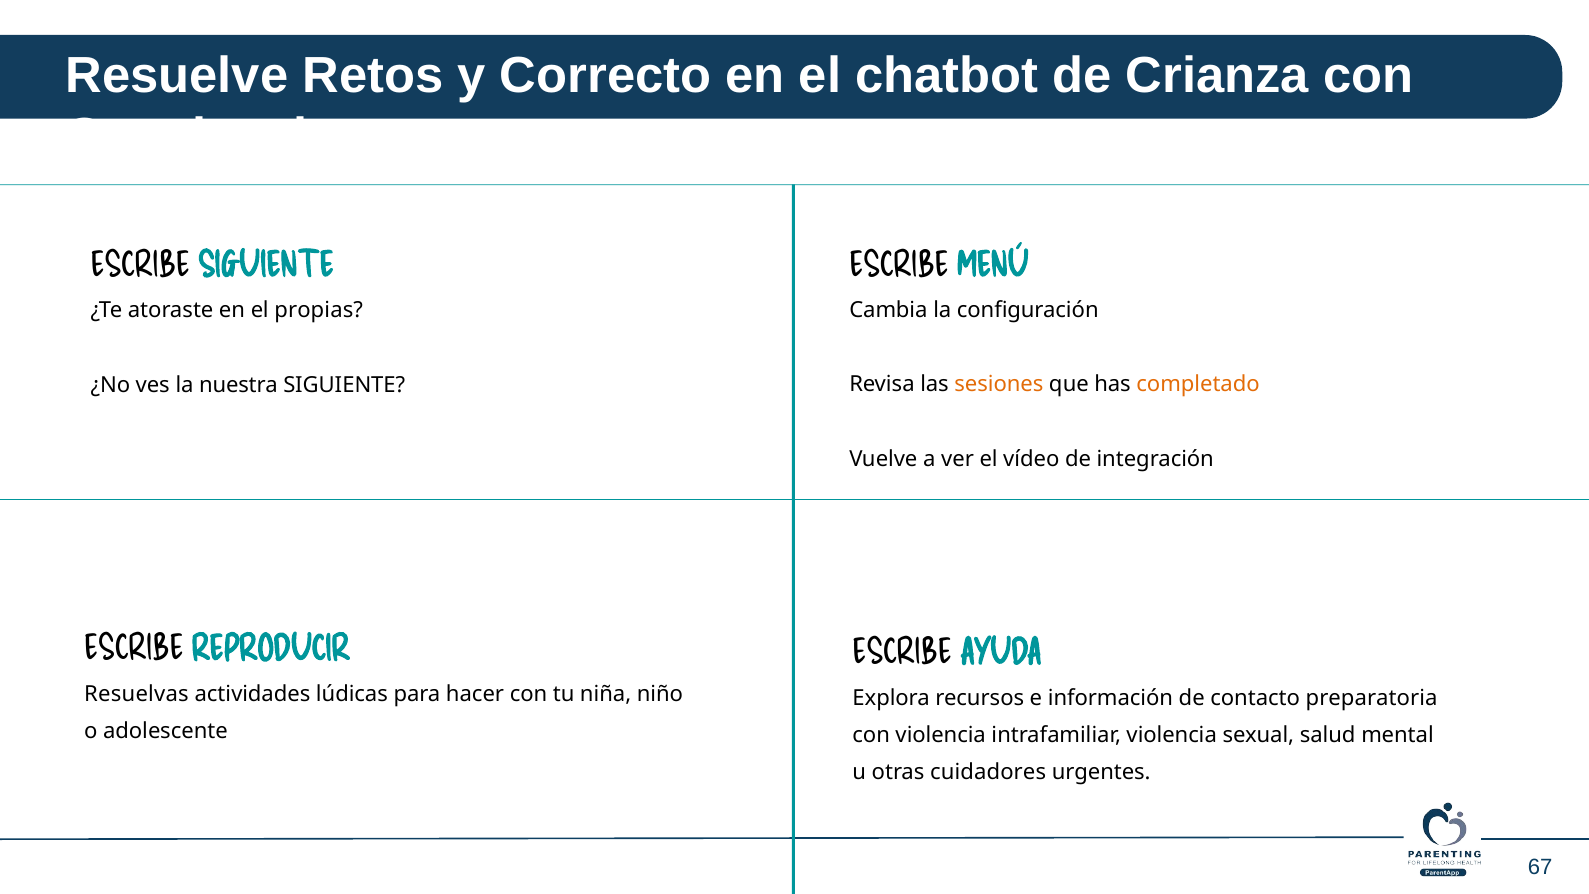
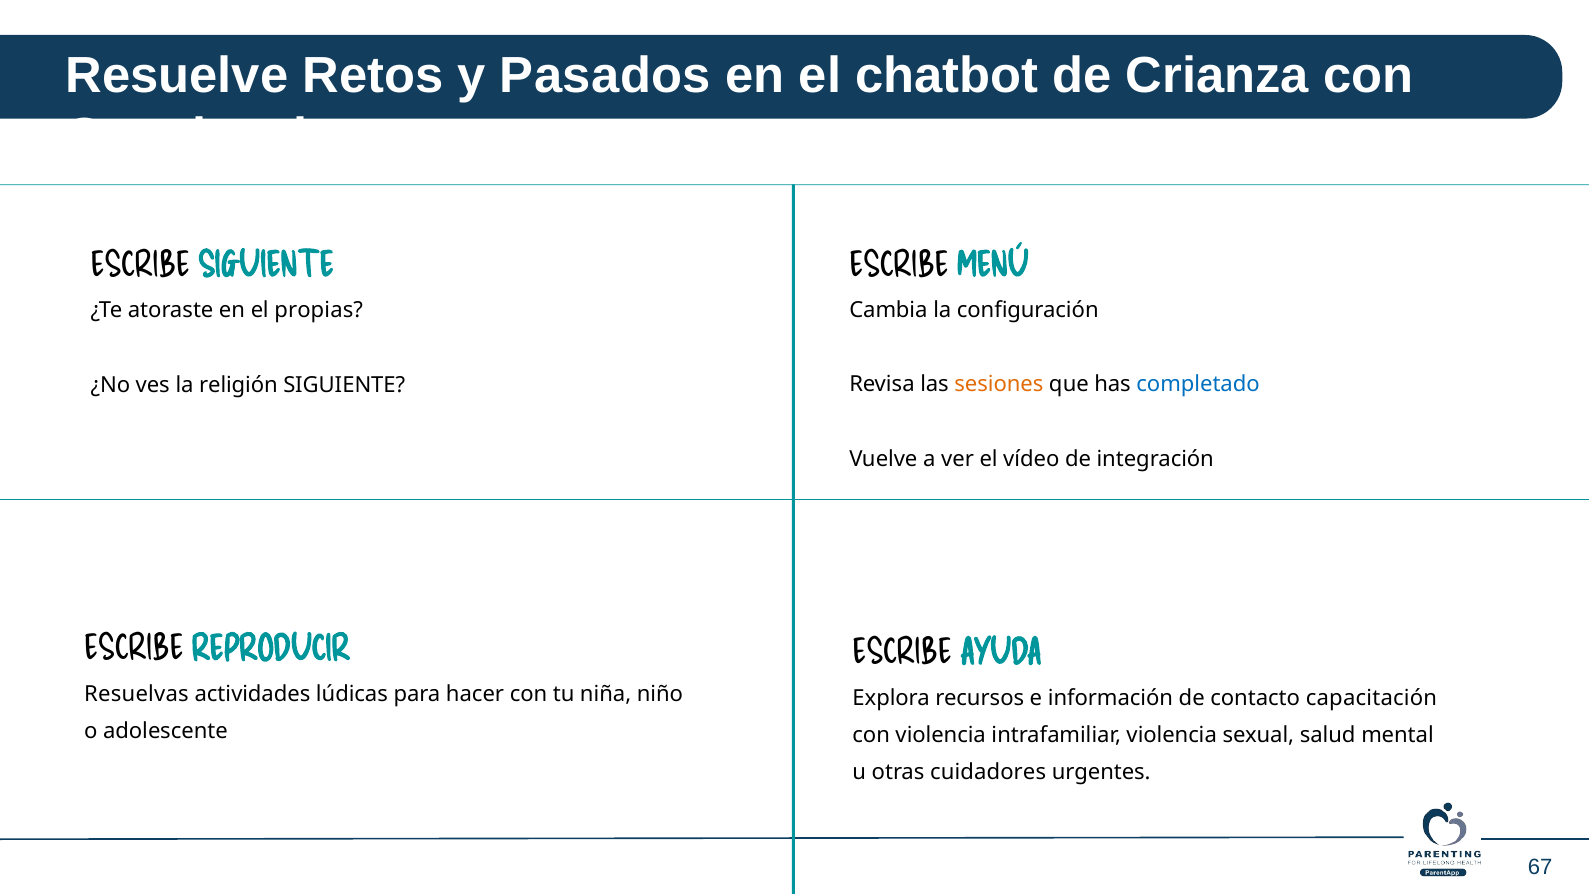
Correcto: Correcto -> Pasados
nuestra: nuestra -> religión
completado colour: orange -> blue
preparatoria: preparatoria -> capacitación
